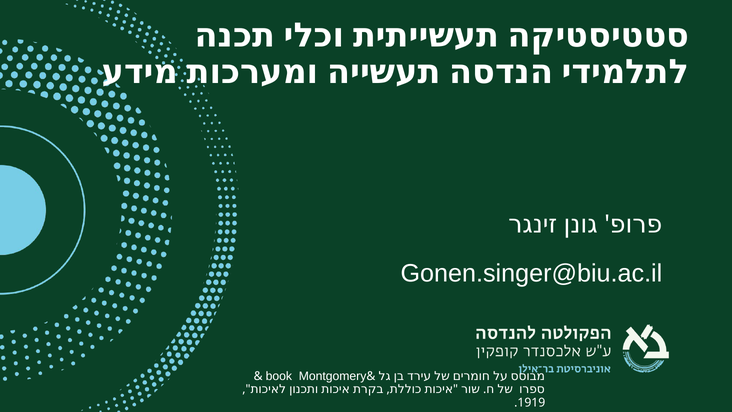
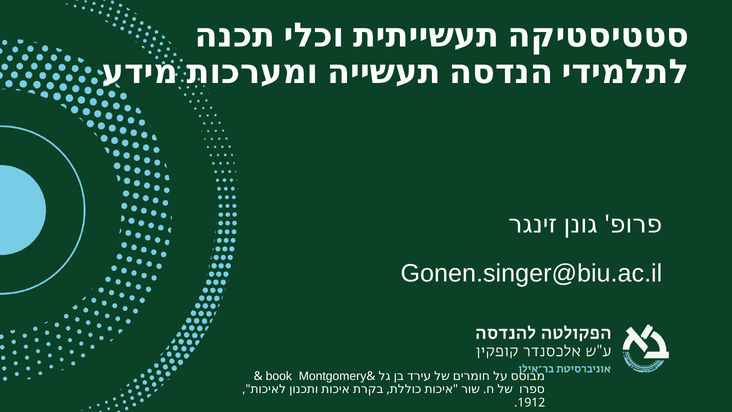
1919: 1919 -> 1912
